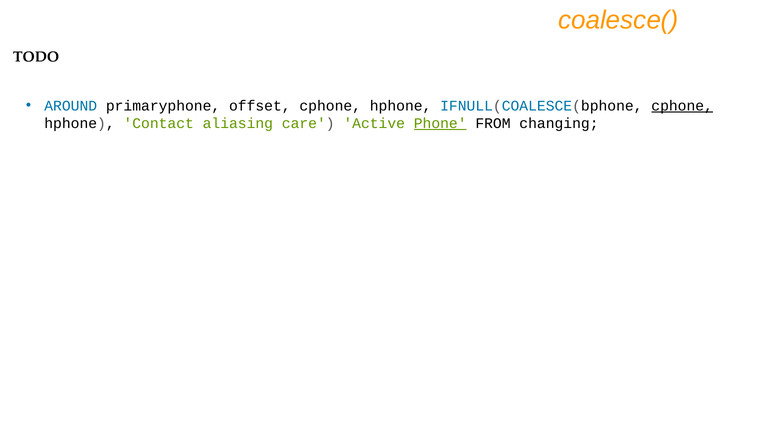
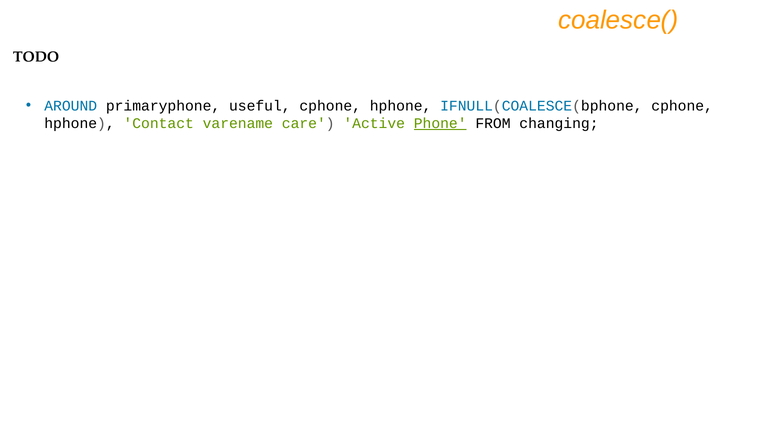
offset: offset -> useful
cphone at (682, 106) underline: present -> none
aliasing: aliasing -> varename
